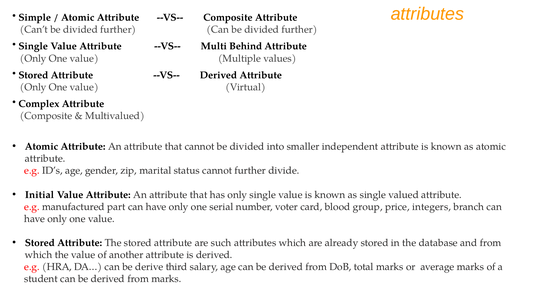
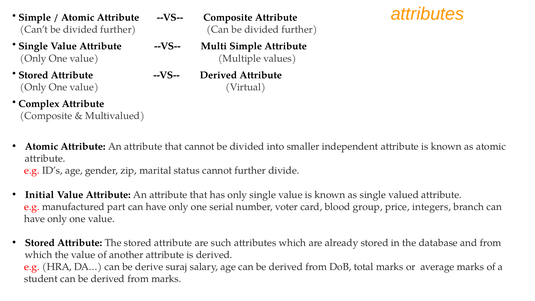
Multi Behind: Behind -> Simple
third: third -> suraj
